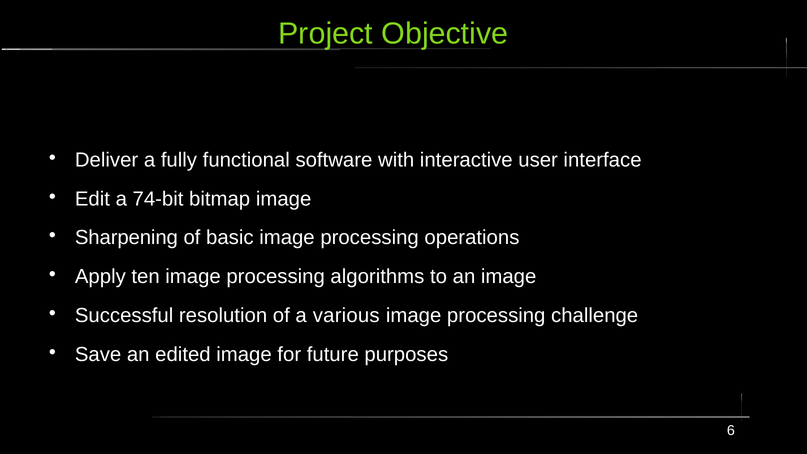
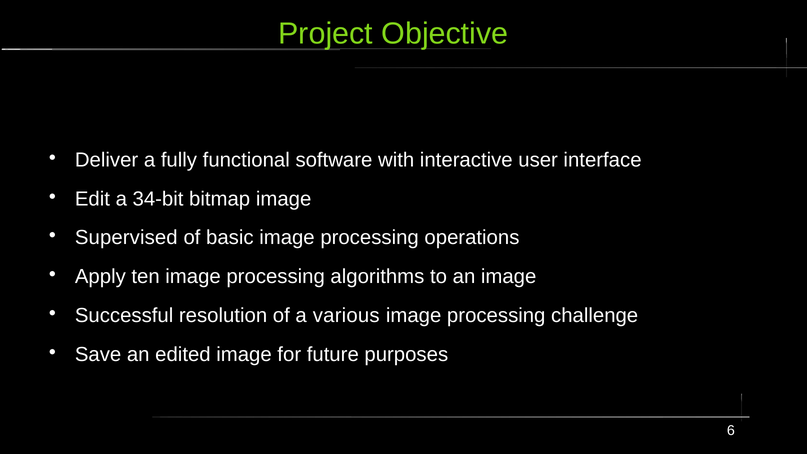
74-bit: 74-bit -> 34-bit
Sharpening: Sharpening -> Supervised
